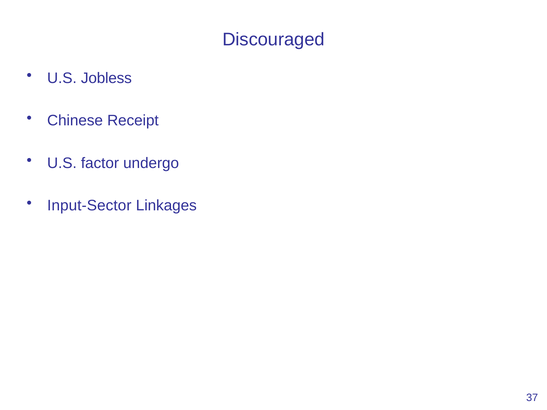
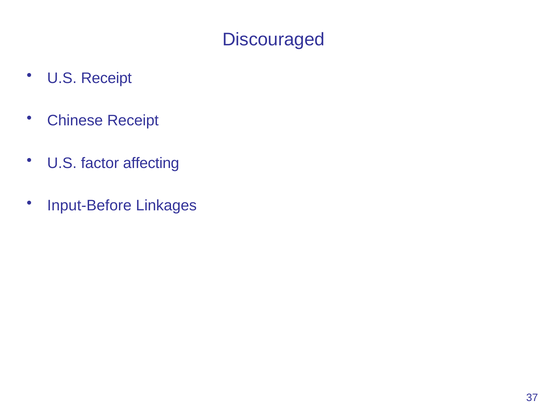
U.S Jobless: Jobless -> Receipt
undergo: undergo -> affecting
Input-Sector: Input-Sector -> Input-Before
